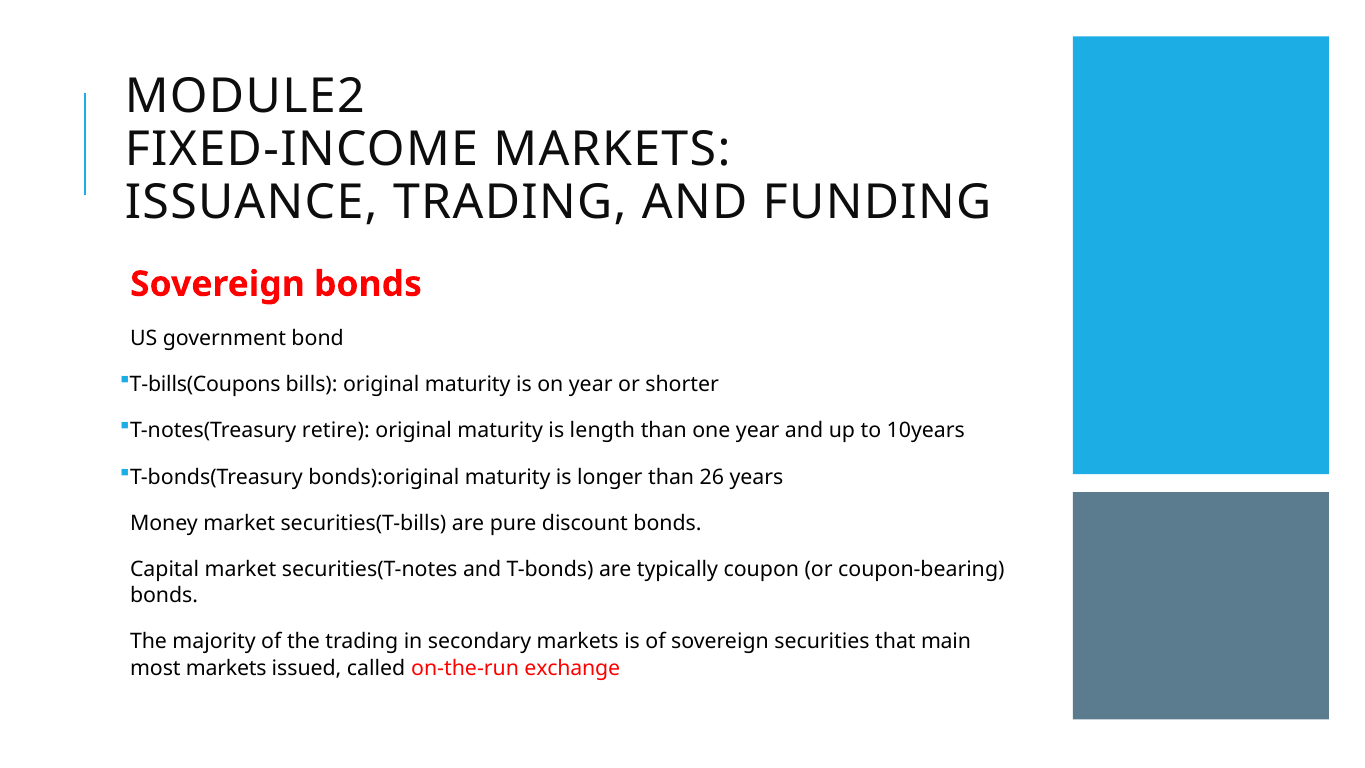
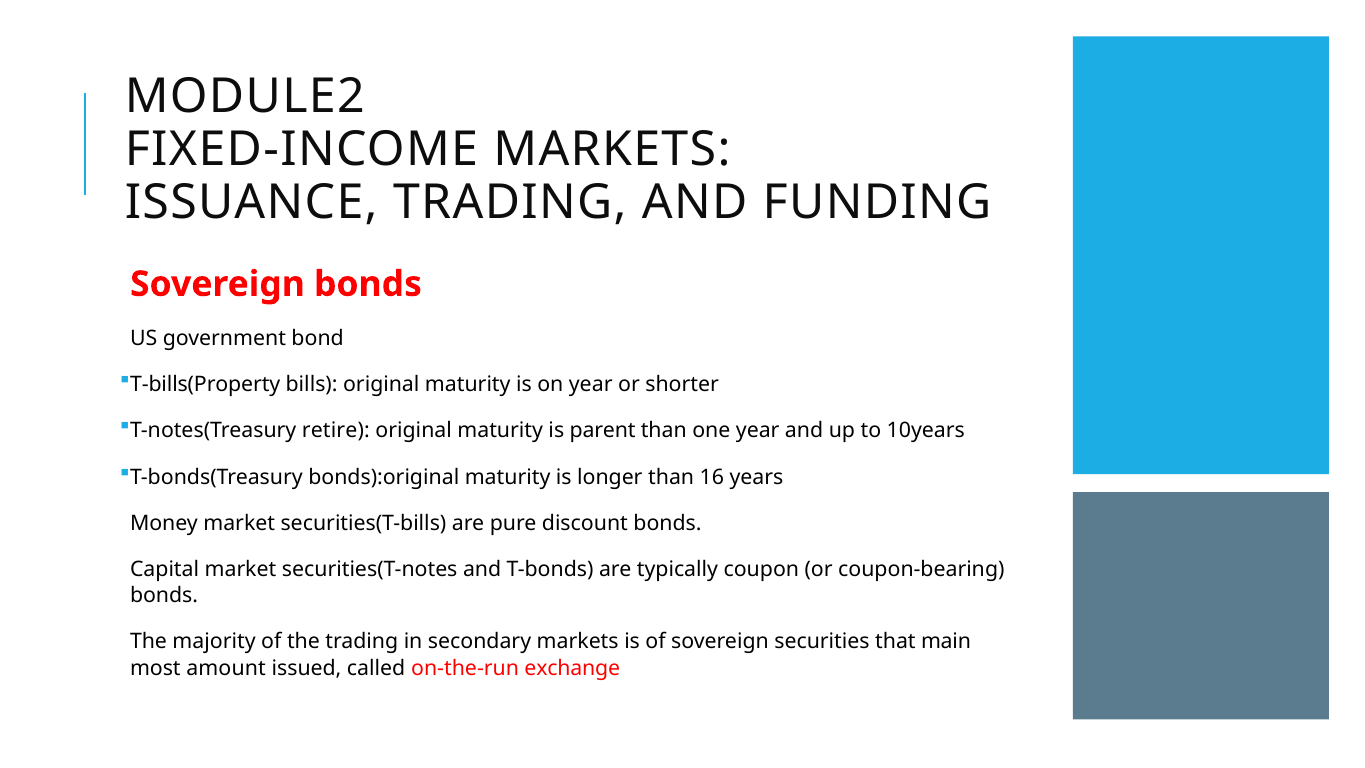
T-bills(Coupons: T-bills(Coupons -> T-bills(Property
length: length -> parent
26: 26 -> 16
most markets: markets -> amount
